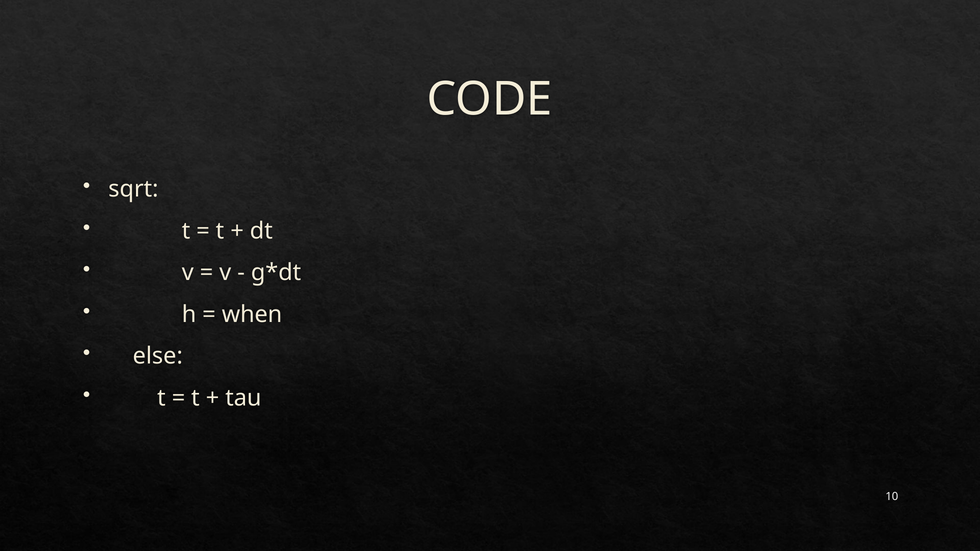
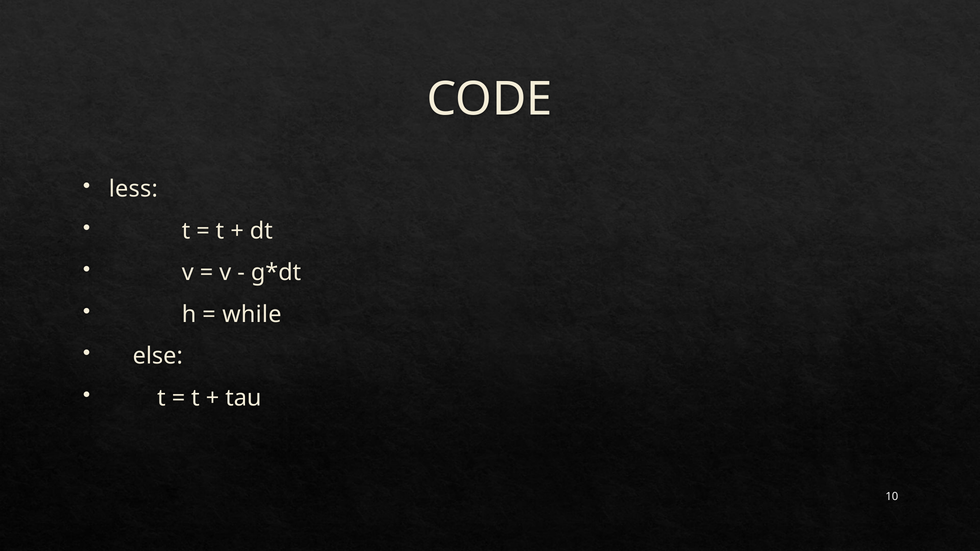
sqrt: sqrt -> less
when: when -> while
